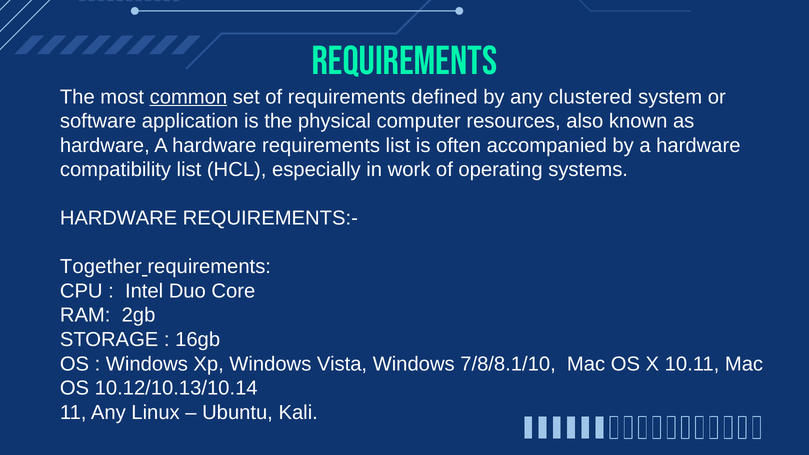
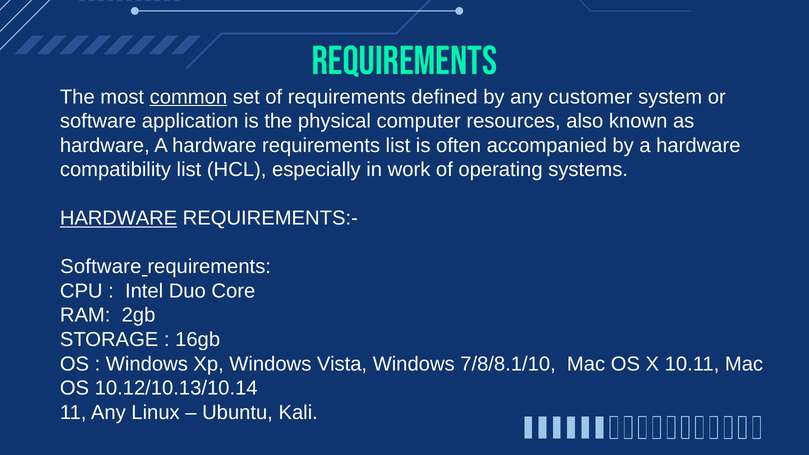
clustered: clustered -> customer
HARDWARE at (119, 218) underline: none -> present
Together at (101, 267): Together -> Software
